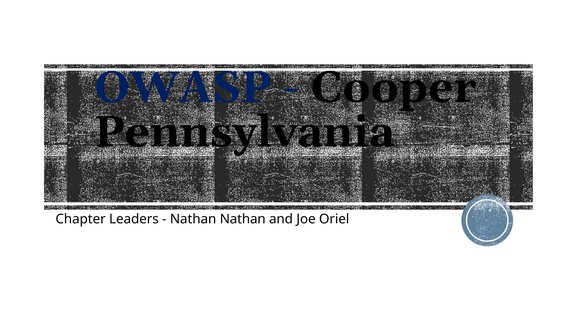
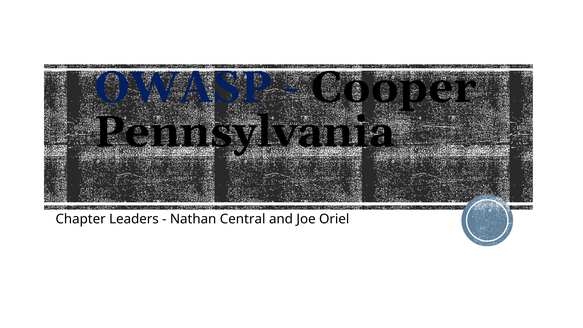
Nathan Nathan: Nathan -> Central
